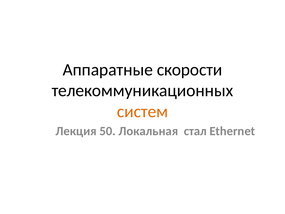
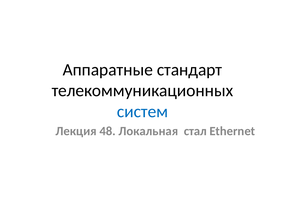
скорости: скорости -> стандарт
систем colour: orange -> blue
50: 50 -> 48
